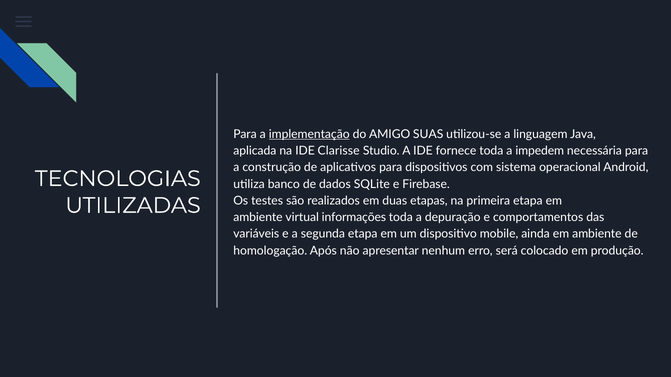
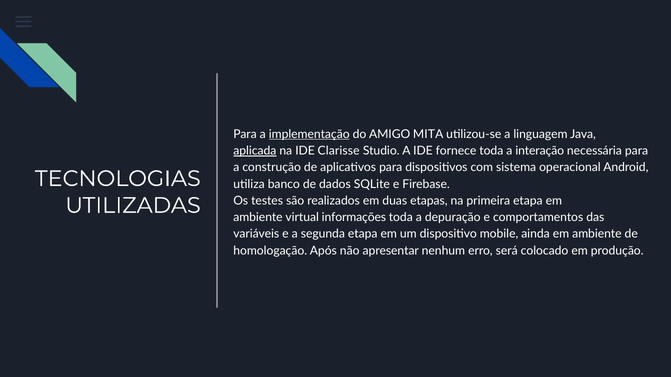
SUAS: SUAS -> MITA
aplicada underline: none -> present
impedem: impedem -> interação
